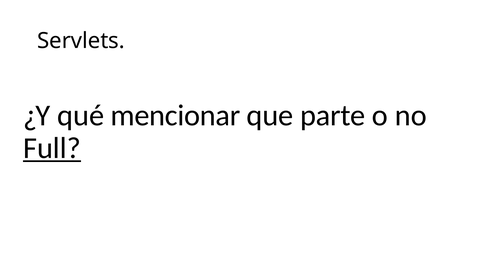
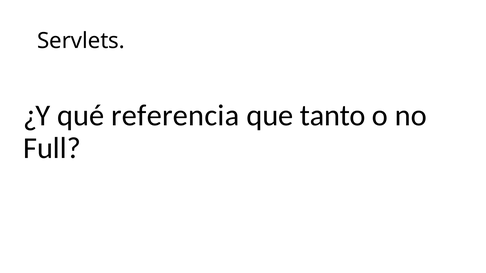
mencionar: mencionar -> referencia
parte: parte -> tanto
Full underline: present -> none
